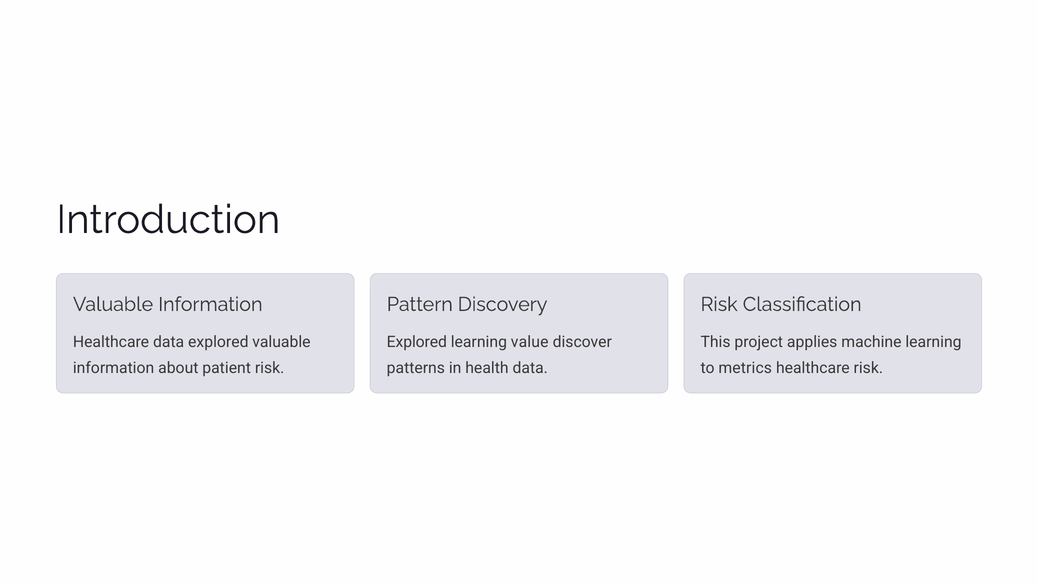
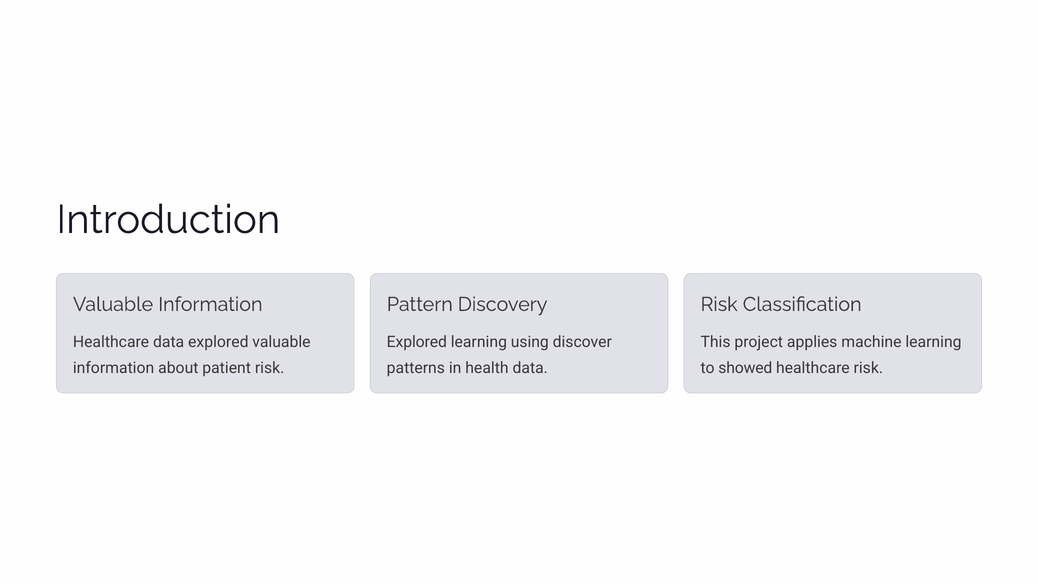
value: value -> using
metrics: metrics -> showed
